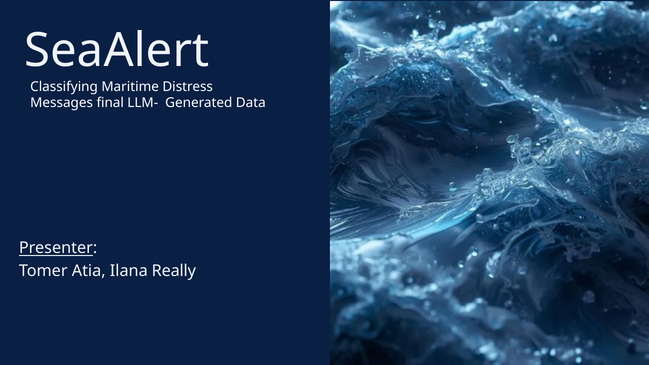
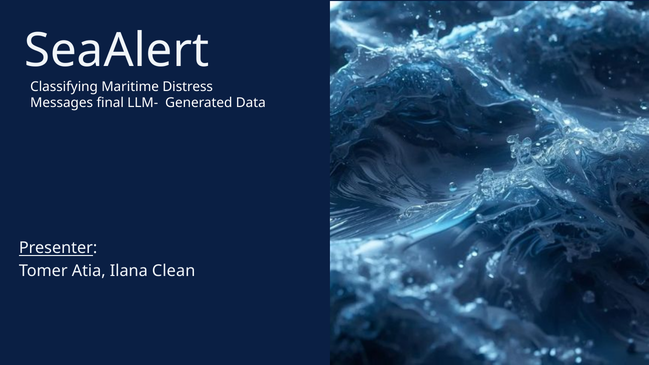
Really: Really -> Clean
